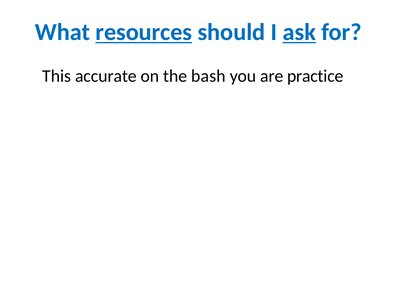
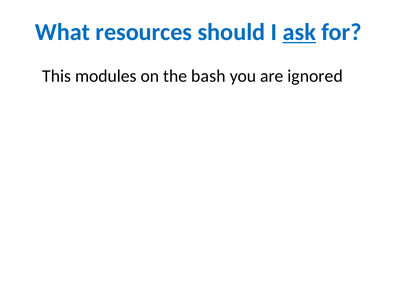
resources underline: present -> none
accurate: accurate -> modules
practice: practice -> ignored
